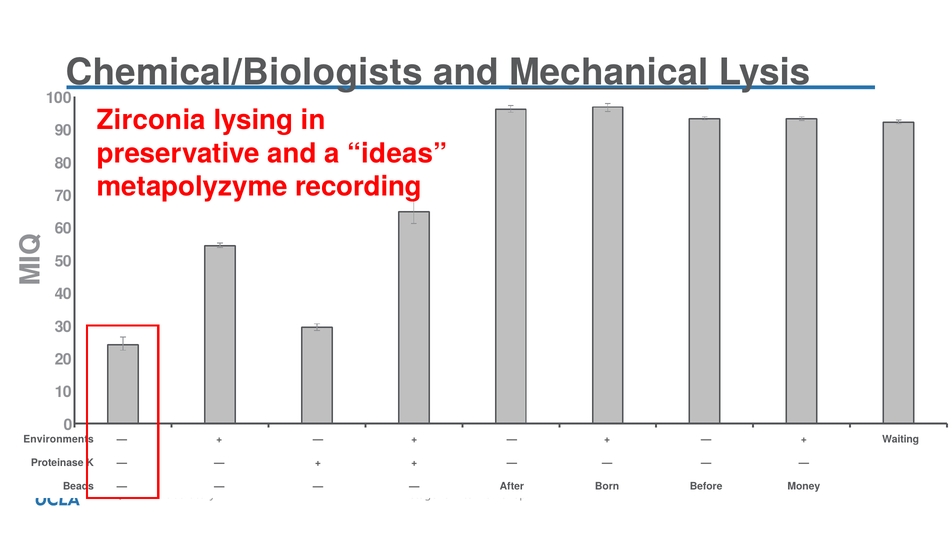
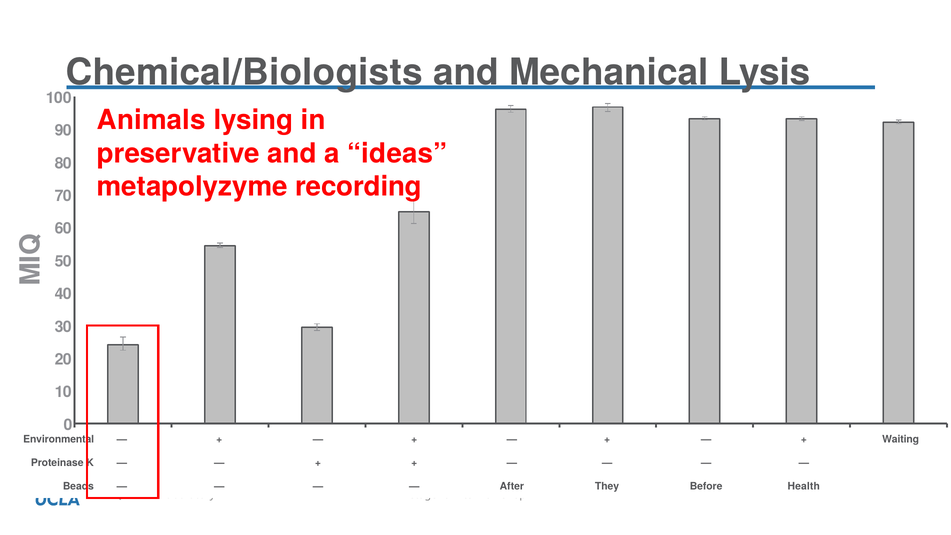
Mechanical underline: present -> none
Zirconia: Zirconia -> Animals
Environments: Environments -> Environmental
Born: Born -> They
Money: Money -> Health
